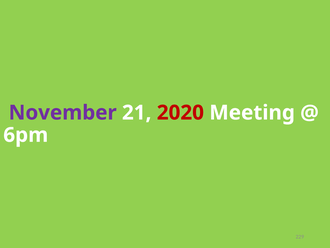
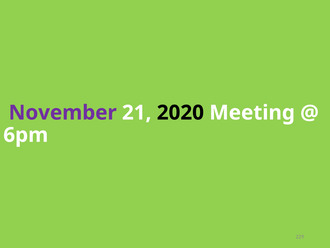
2020 colour: red -> black
